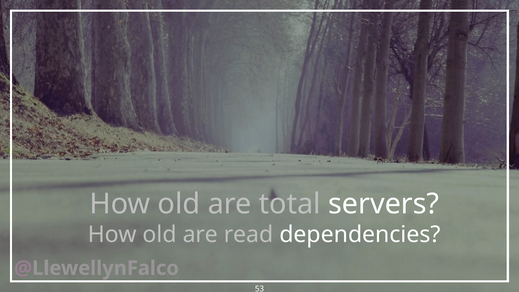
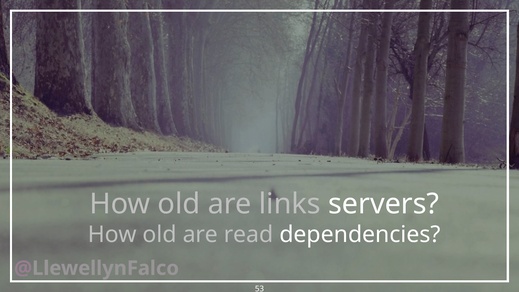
total: total -> links
